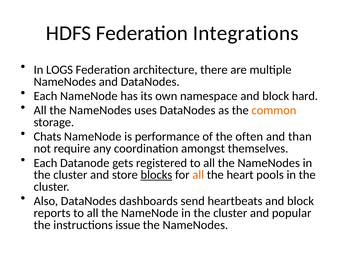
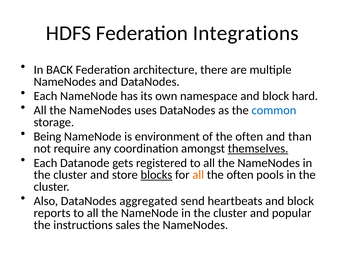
LOGS: LOGS -> BACK
common colour: orange -> blue
Chats: Chats -> Being
performance: performance -> environment
themselves underline: none -> present
heart at (240, 175): heart -> often
dashboards: dashboards -> aggregated
issue: issue -> sales
